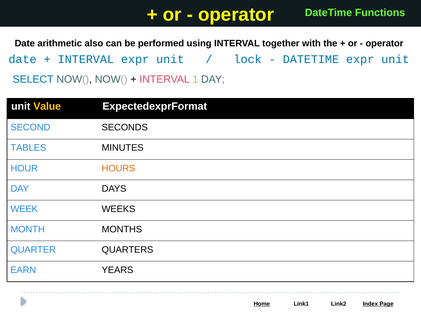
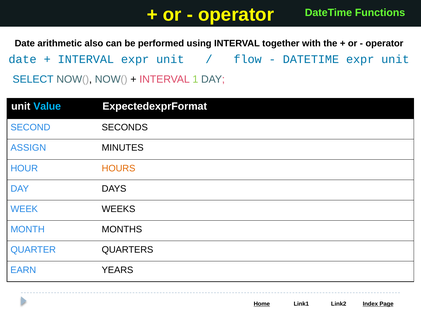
lock: lock -> flow
Value colour: yellow -> light blue
TABLES: TABLES -> ASSIGN
